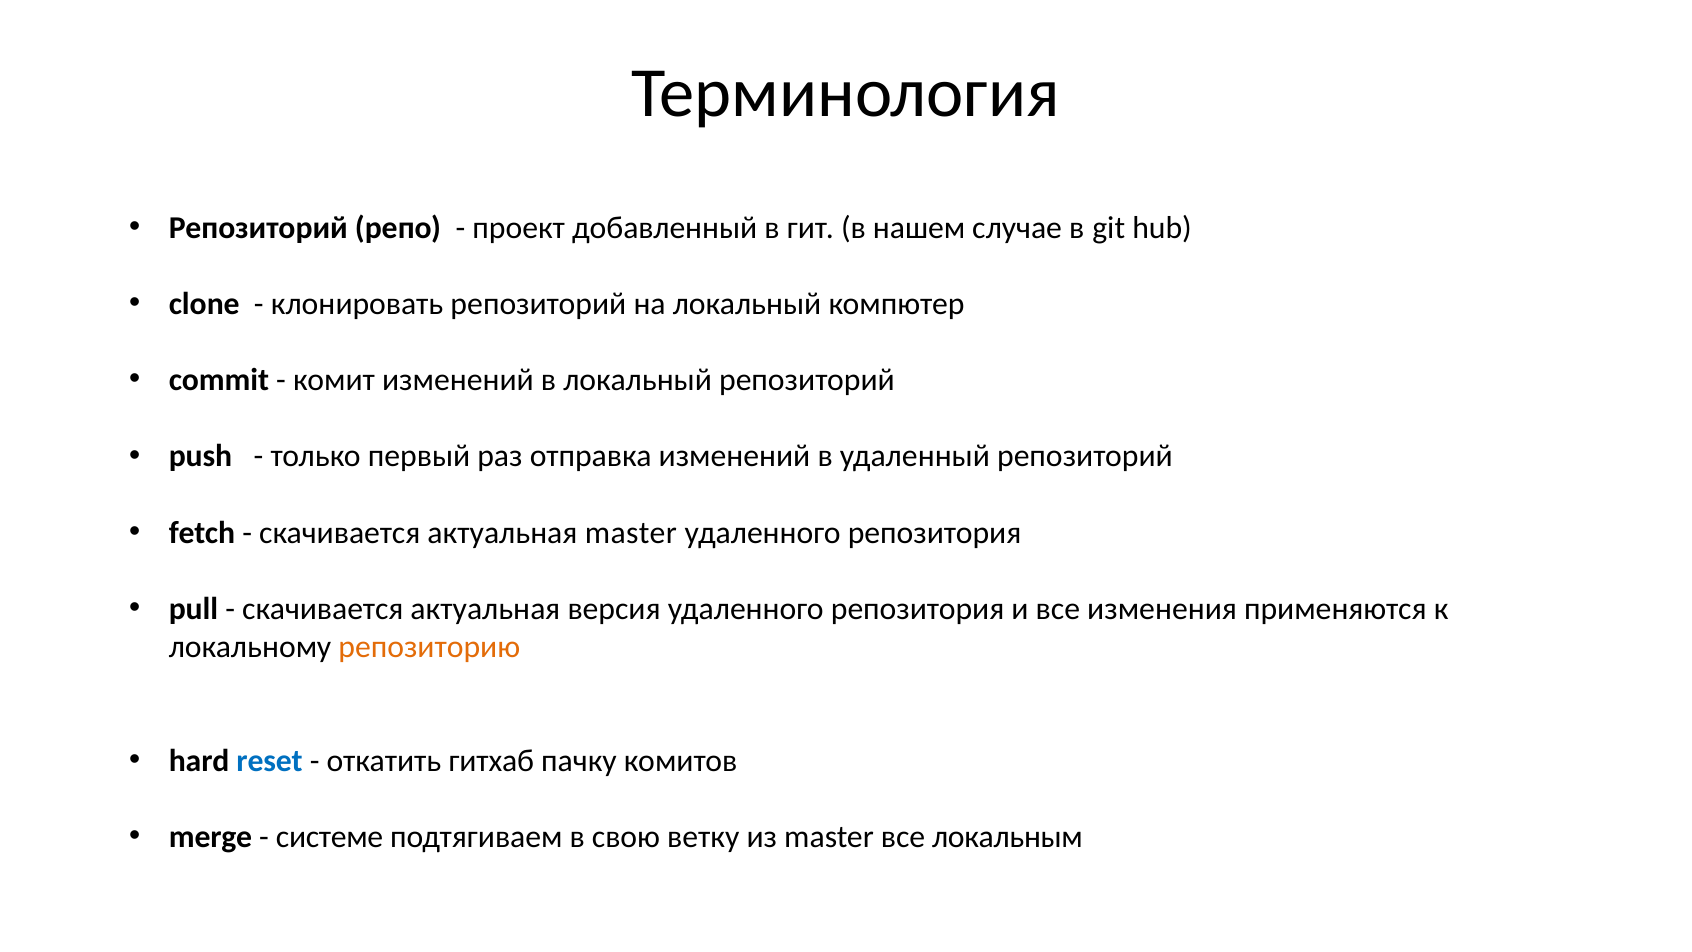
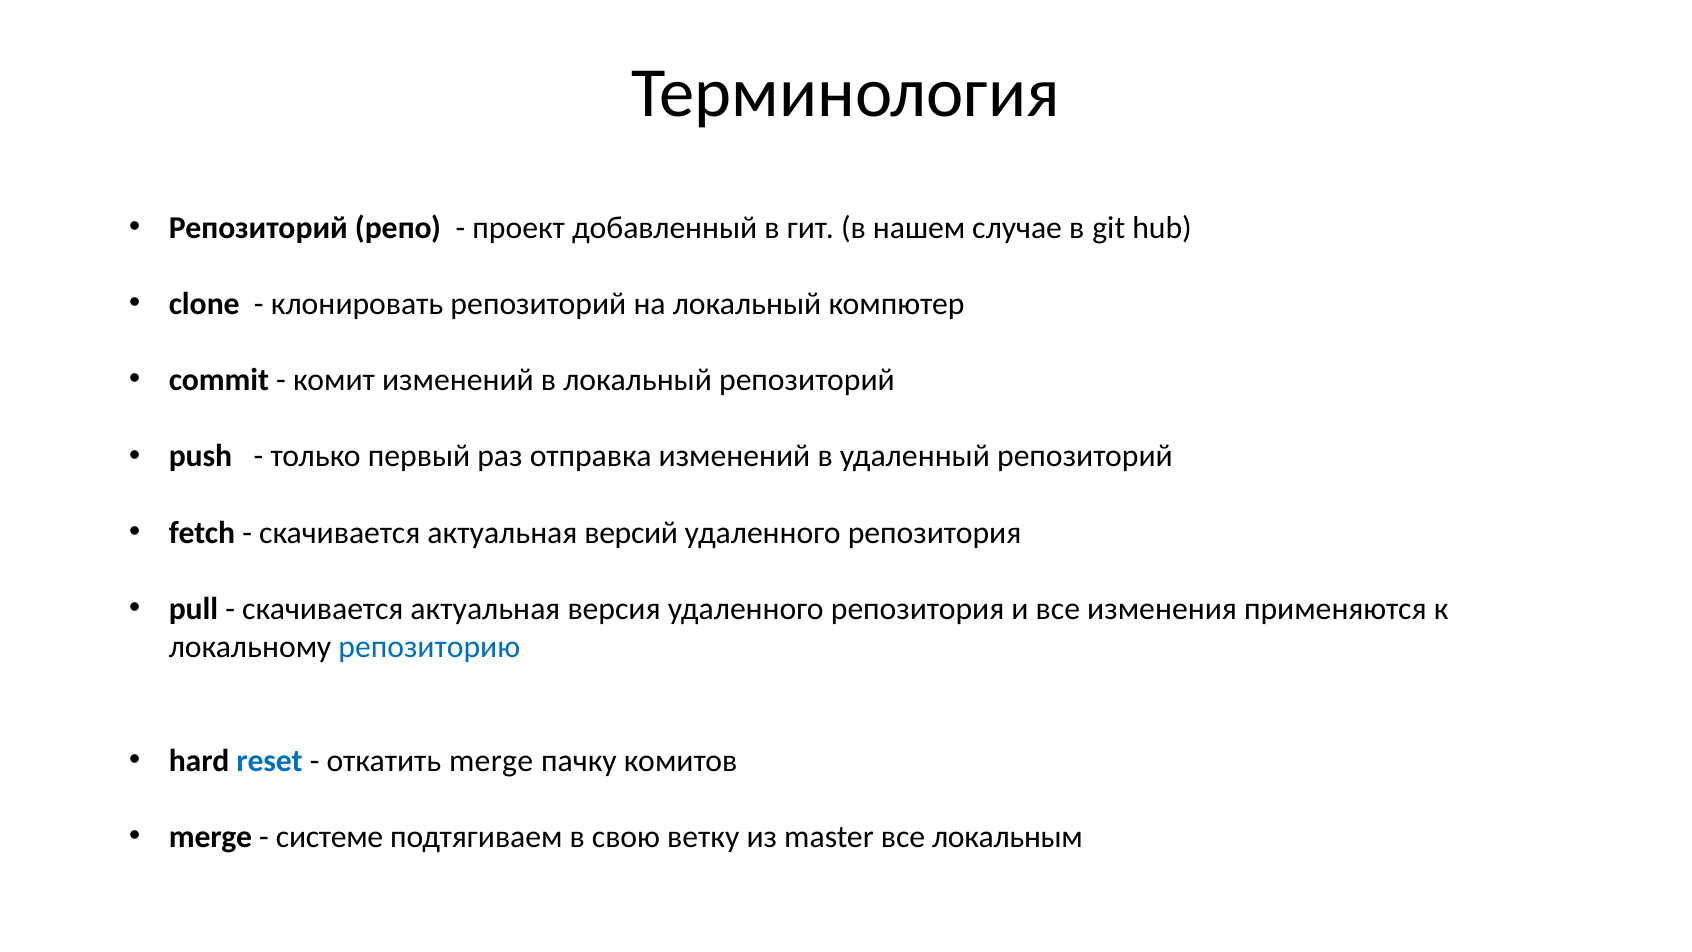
актуальная master: master -> версий
репозиторию colour: orange -> blue
откатить гитхаб: гитхаб -> merge
